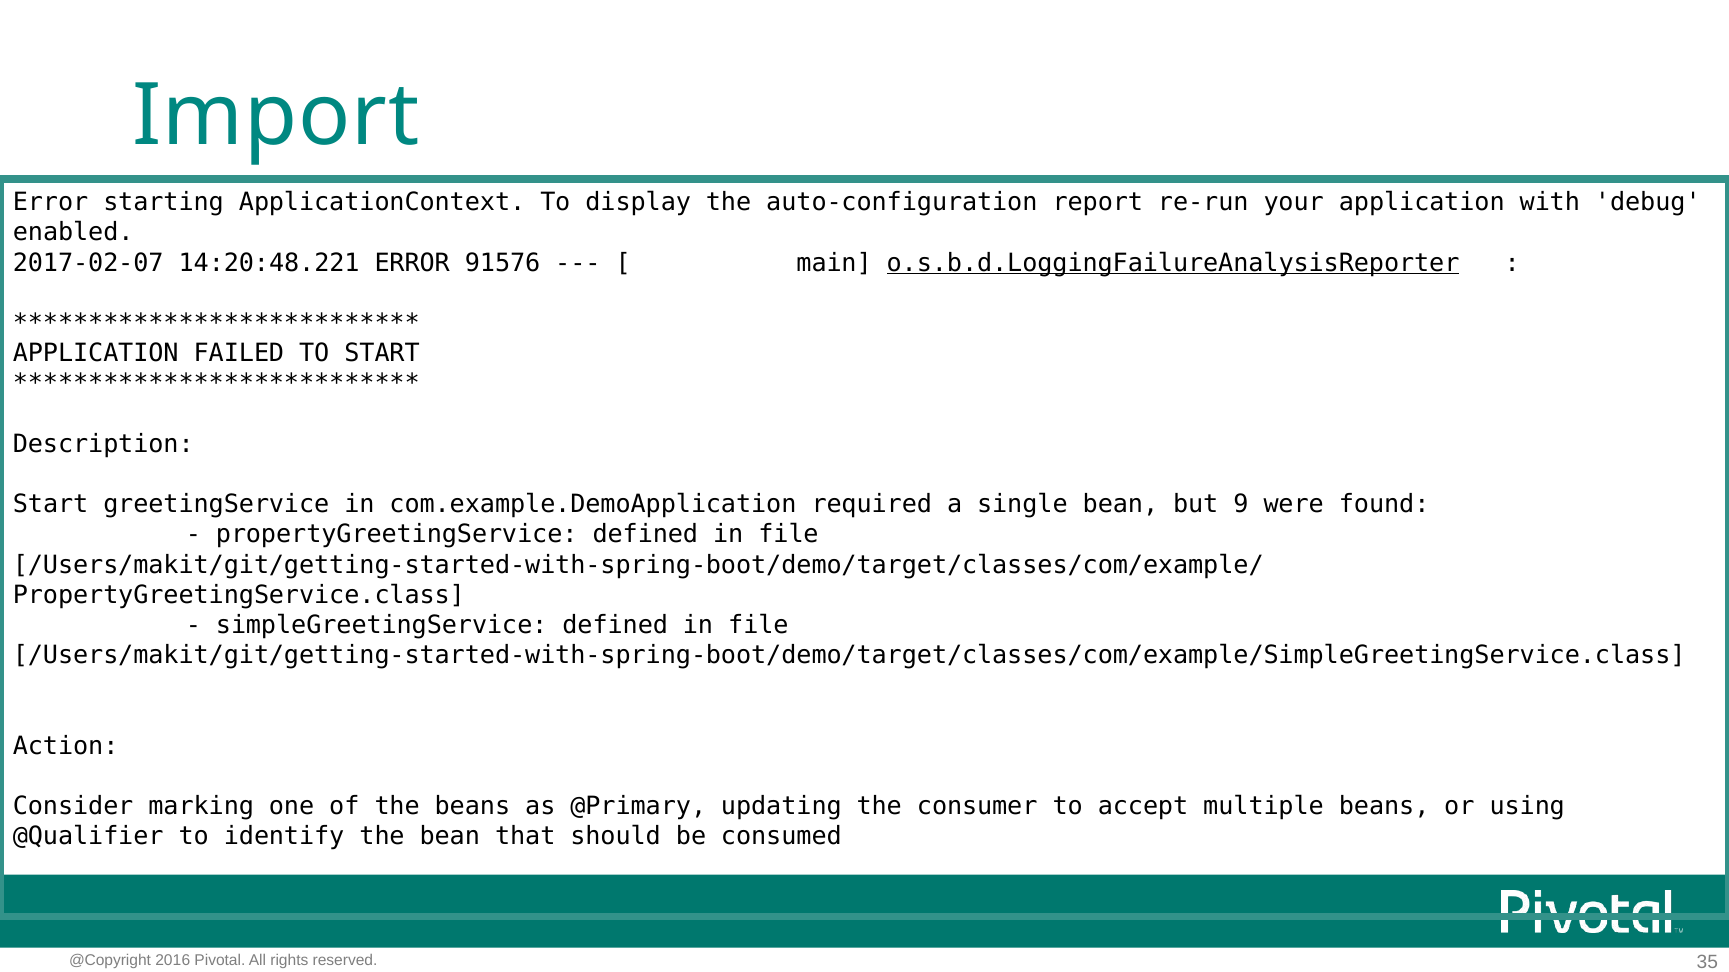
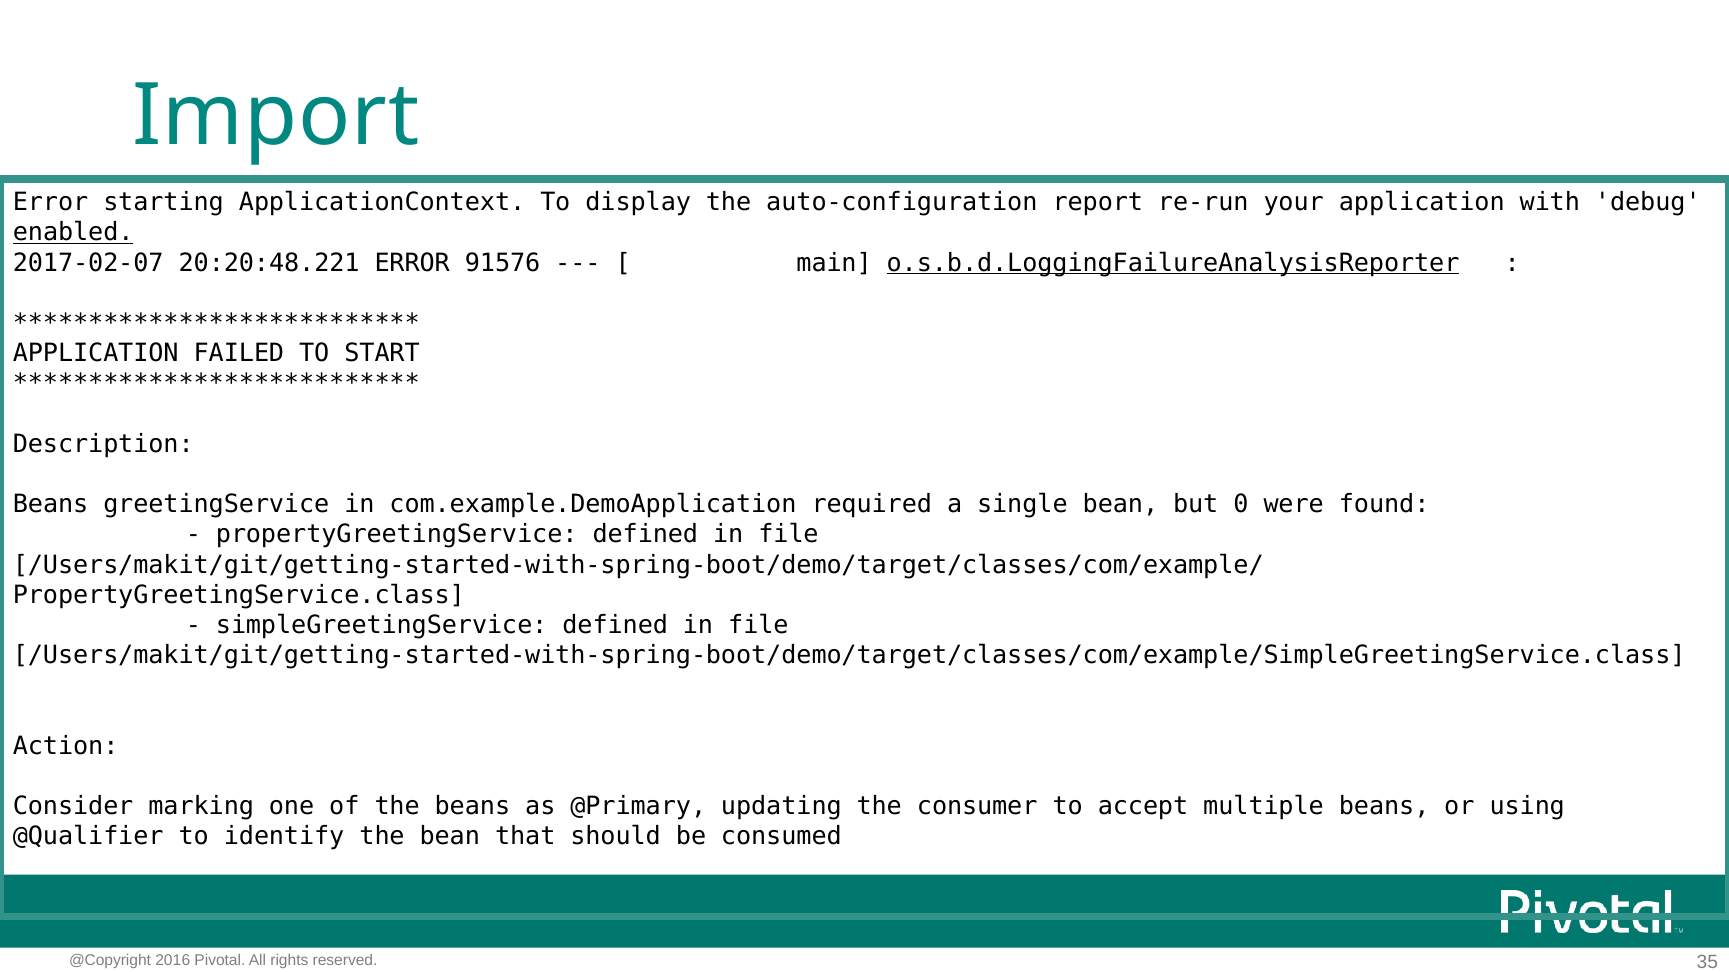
enabled underline: none -> present
14:20:48.221: 14:20:48.221 -> 20:20:48.221
Start at (51, 505): Start -> Beans
9: 9 -> 0
